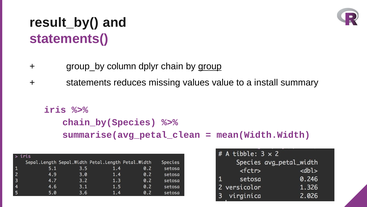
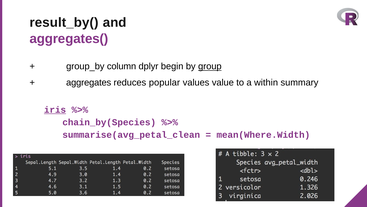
statements(: statements( -> aggregates(
chain: chain -> begin
statements: statements -> aggregates
missing: missing -> popular
install: install -> within
iris underline: none -> present
mean(Width.Width: mean(Width.Width -> mean(Where.Width
